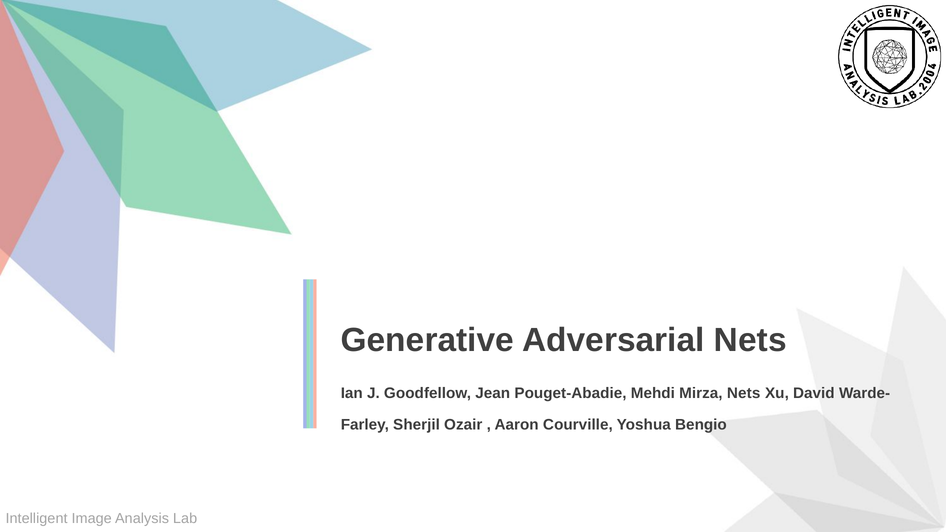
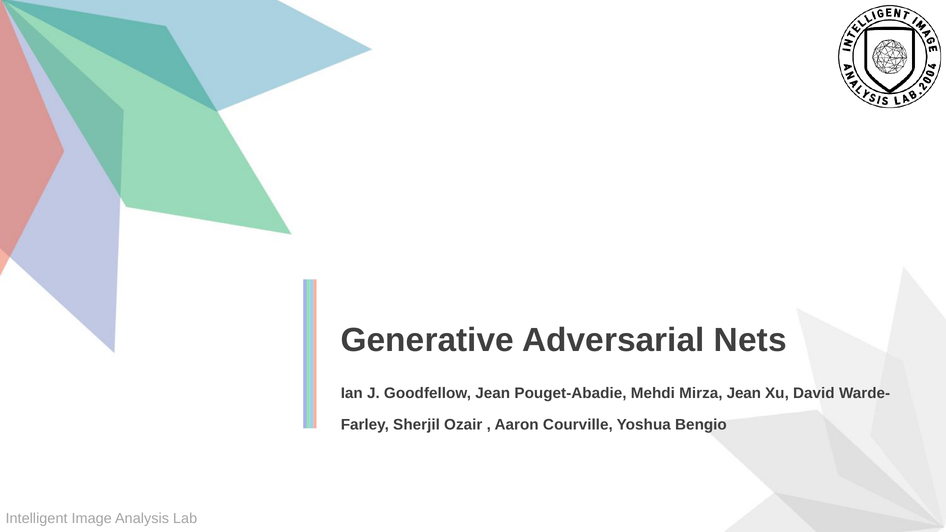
Mirza Nets: Nets -> Jean
